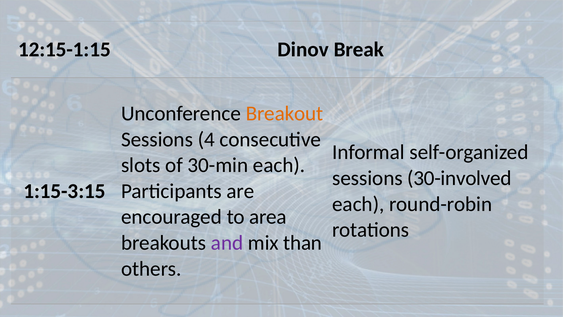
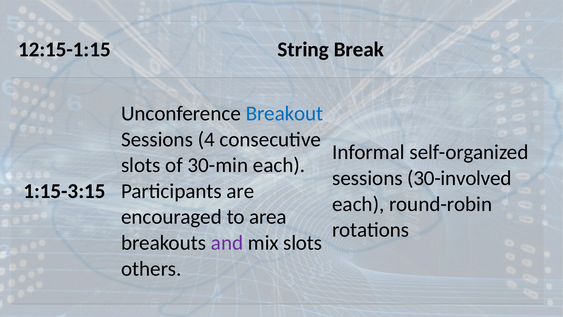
Dinov: Dinov -> String
Breakout colour: orange -> blue
mix than: than -> slots
